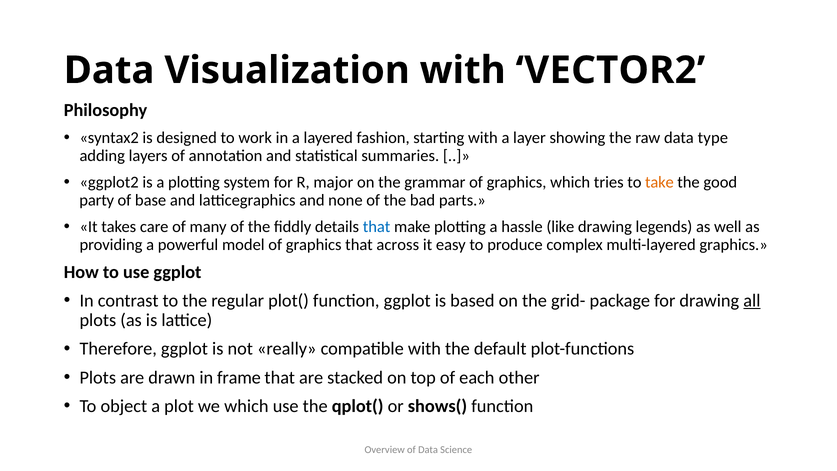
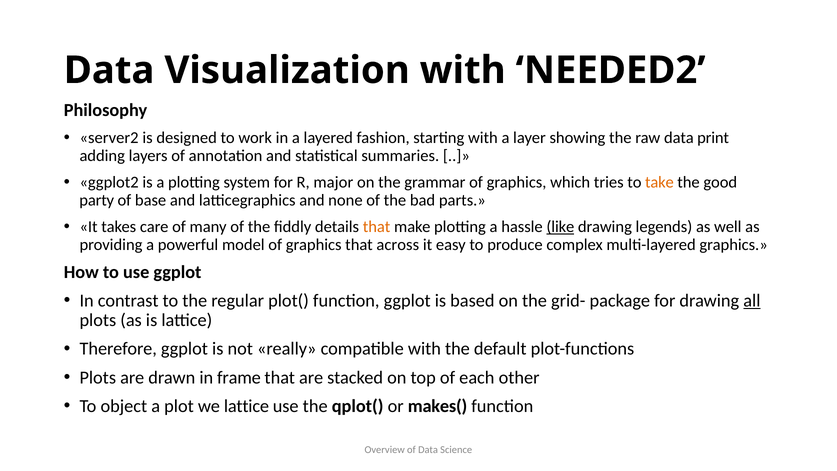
VECTOR2: VECTOR2 -> NEEDED2
syntax2: syntax2 -> server2
type: type -> print
that at (377, 227) colour: blue -> orange
like underline: none -> present
we which: which -> lattice
shows(: shows( -> makes(
